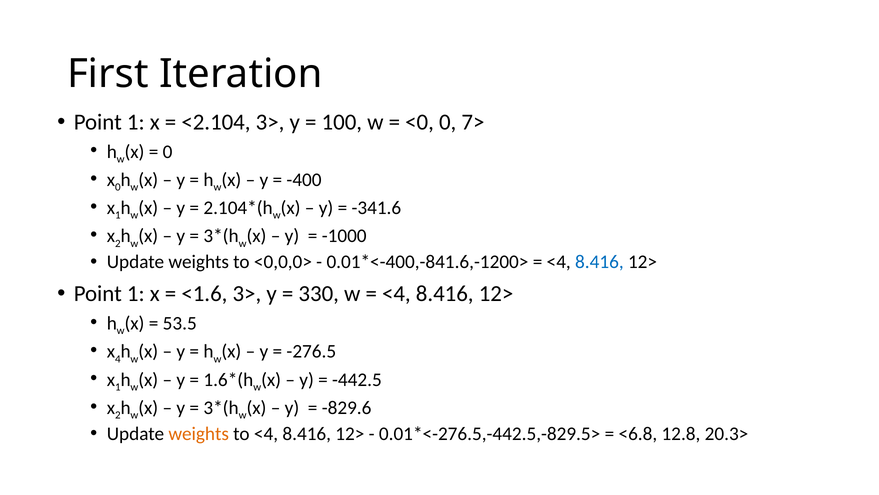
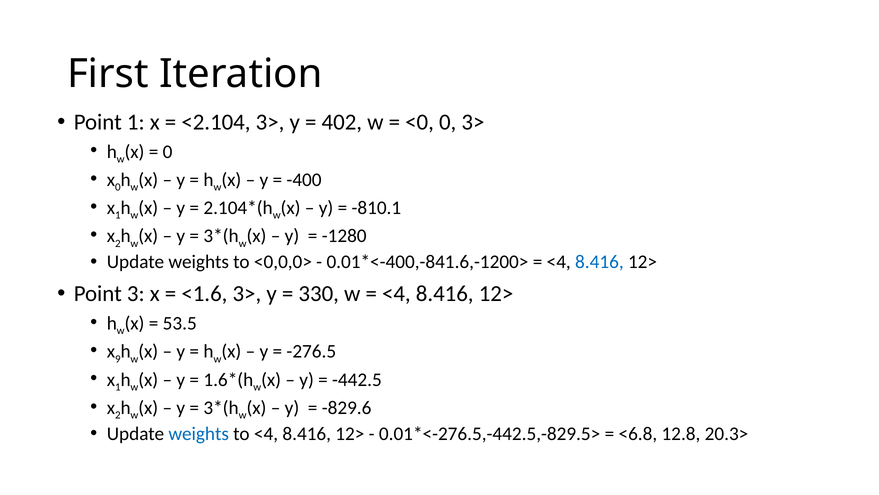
100: 100 -> 402
0 7>: 7> -> 3>
-341.6: -341.6 -> -810.1
-1000: -1000 -> -1280
1 at (136, 294): 1 -> 3
4: 4 -> 9
weights at (199, 433) colour: orange -> blue
